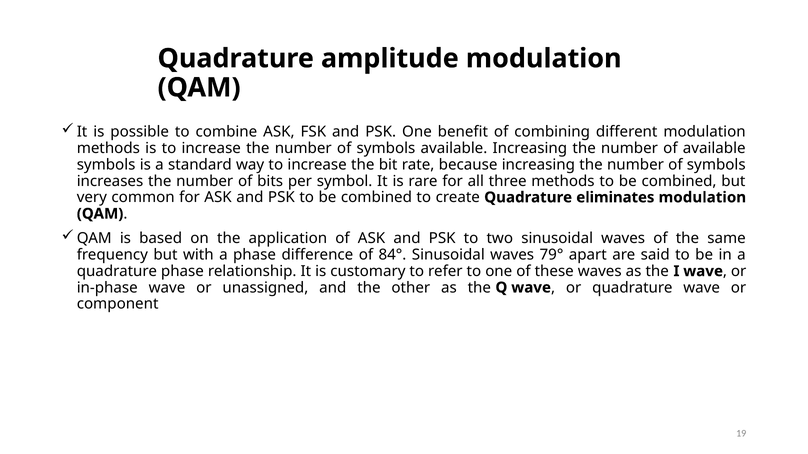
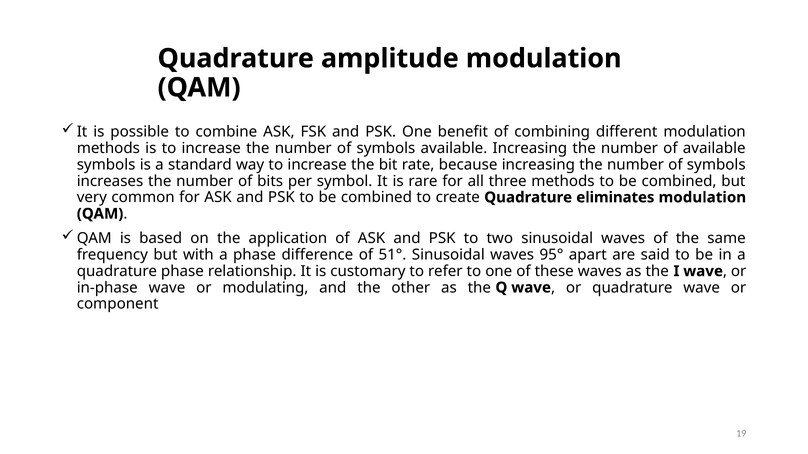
84°: 84° -> 51°
79°: 79° -> 95°
unassigned: unassigned -> modulating
